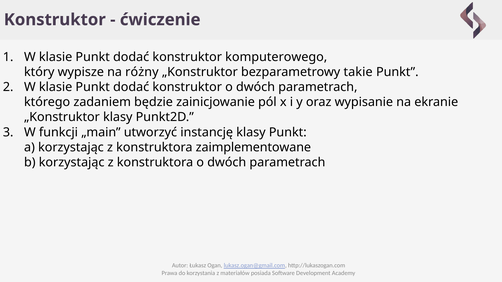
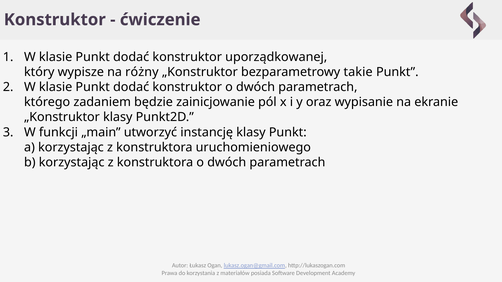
komputerowego: komputerowego -> uporządkowanej
zaimplementowane: zaimplementowane -> uruchomieniowego
